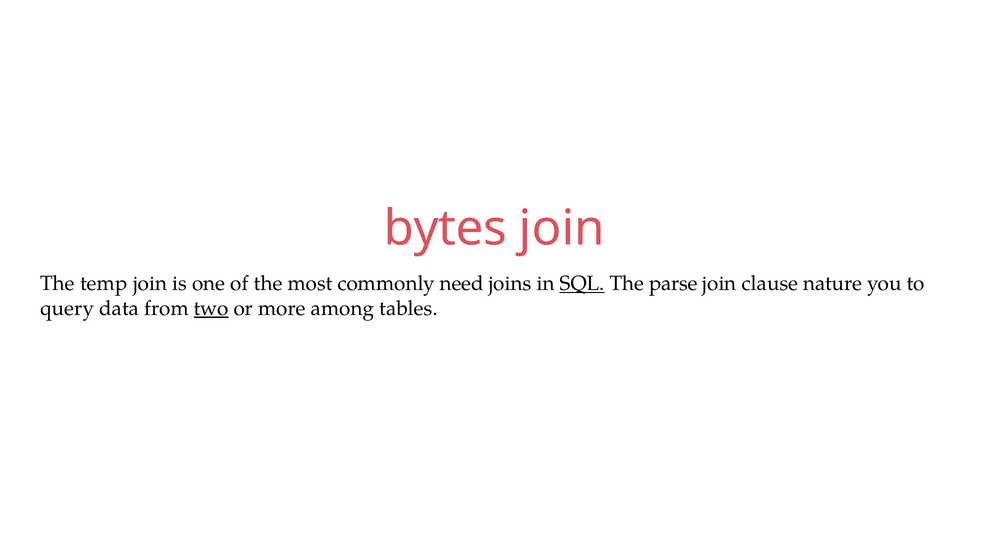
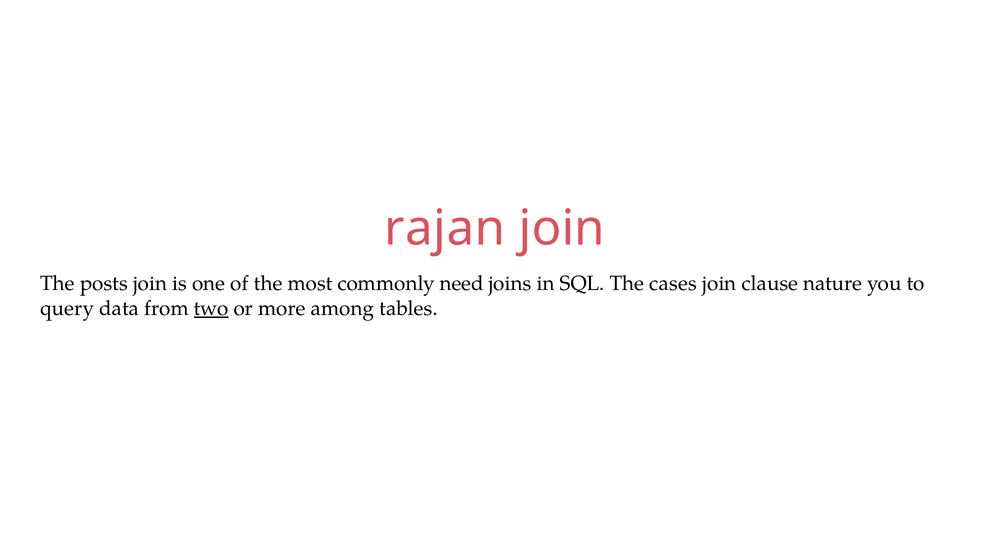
bytes: bytes -> rajan
temp: temp -> posts
SQL underline: present -> none
parse: parse -> cases
